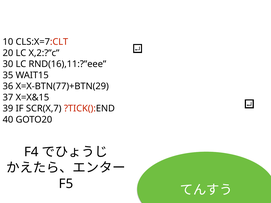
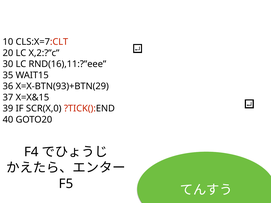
X=X-BTN(77)+BTN(29: X=X-BTN(77)+BTN(29 -> X=X-BTN(93)+BTN(29
SCR(X,7: SCR(X,7 -> SCR(X,0
